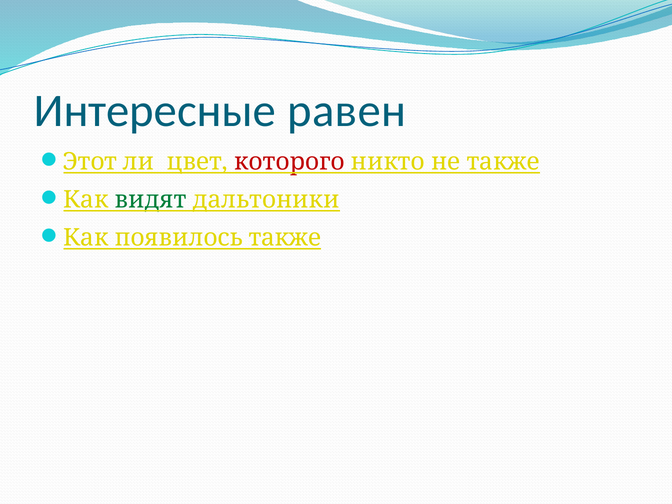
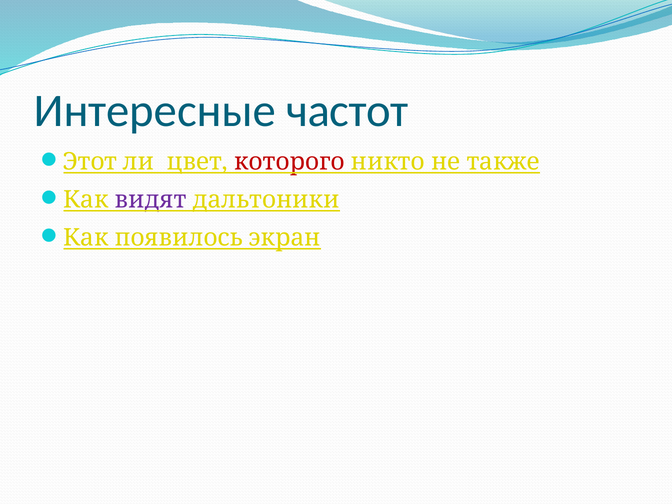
равен: равен -> частот
видят colour: green -> purple
появилось также: также -> экран
